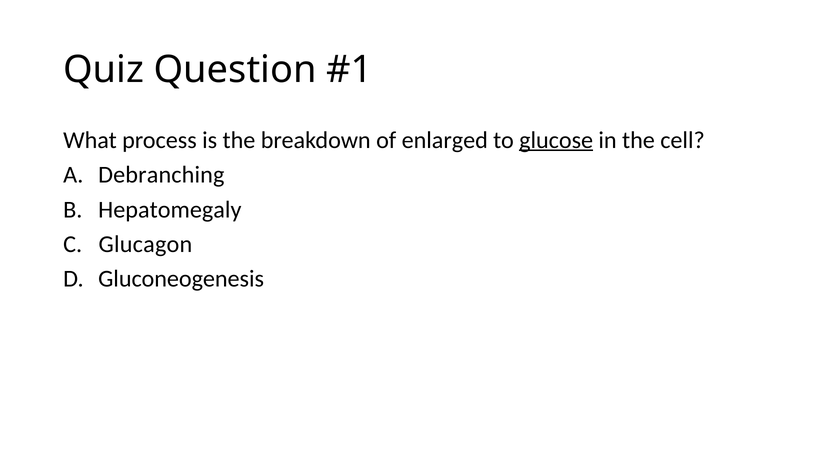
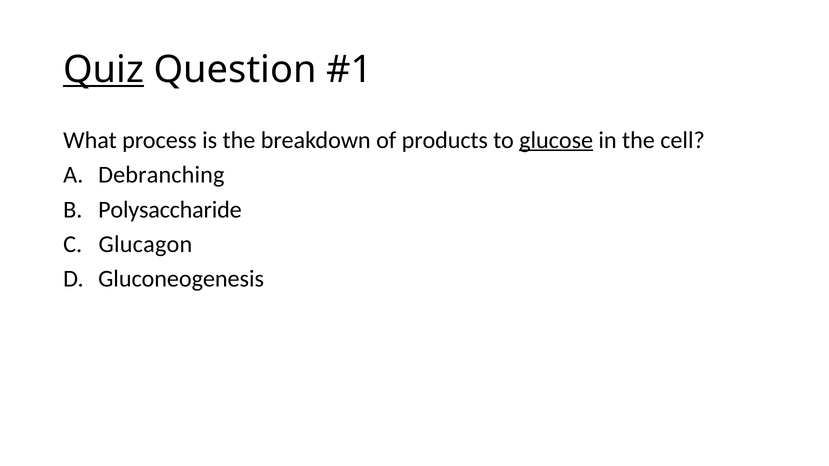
Quiz underline: none -> present
enlarged: enlarged -> products
Hepatomegaly: Hepatomegaly -> Polysaccharide
